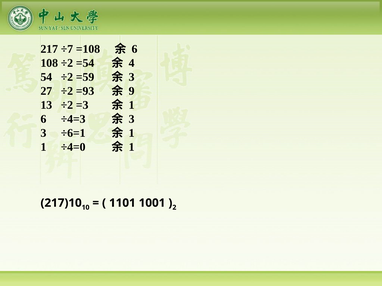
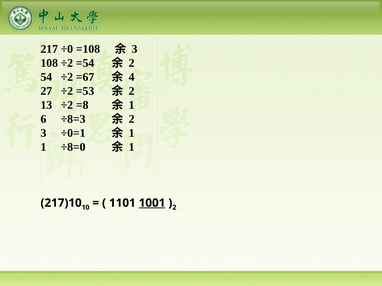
÷7: ÷7 -> ÷0
6 at (135, 49): 6 -> 3
4 at (132, 63): 4 -> 2
=59: =59 -> =67
3 at (132, 77): 3 -> 4
=93: =93 -> =53
9 at (132, 91): 9 -> 2
=3: =3 -> =8
÷4=3: ÷4=3 -> ÷8=3
3 at (132, 119): 3 -> 2
÷6=1: ÷6=1 -> ÷0=1
÷4=0: ÷4=0 -> ÷8=0
1001 underline: none -> present
